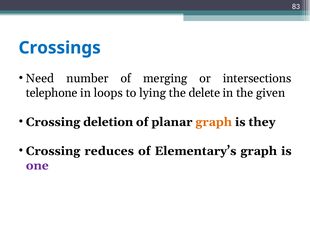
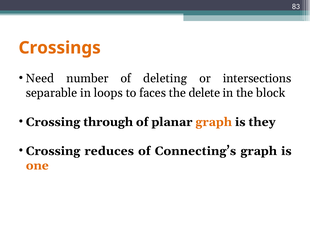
Crossings colour: blue -> orange
merging: merging -> deleting
telephone: telephone -> separable
lying: lying -> faces
given: given -> block
deletion: deletion -> through
Elementary’s: Elementary’s -> Connecting’s
one colour: purple -> orange
